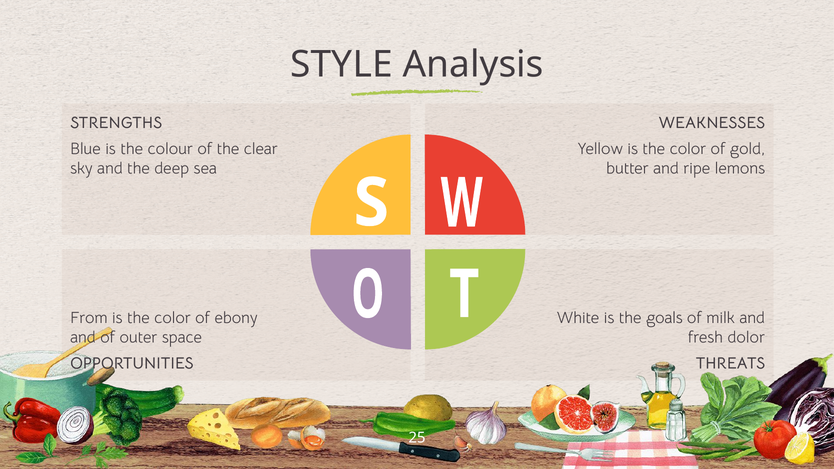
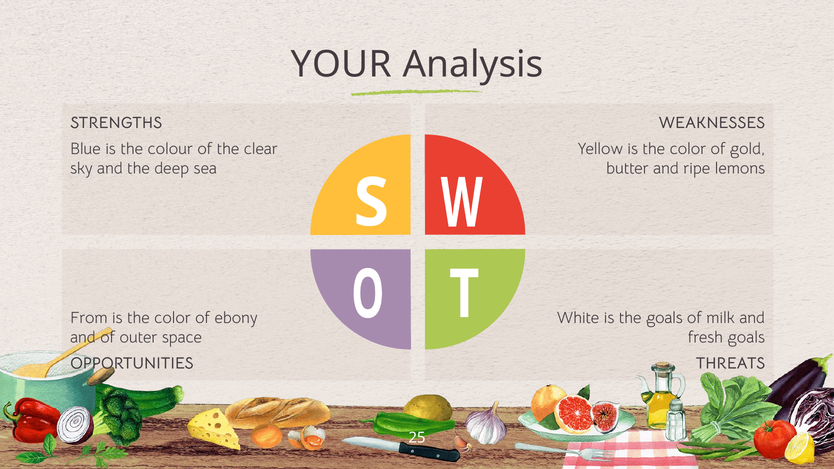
STYLE: STYLE -> YOUR
fresh dolor: dolor -> goals
